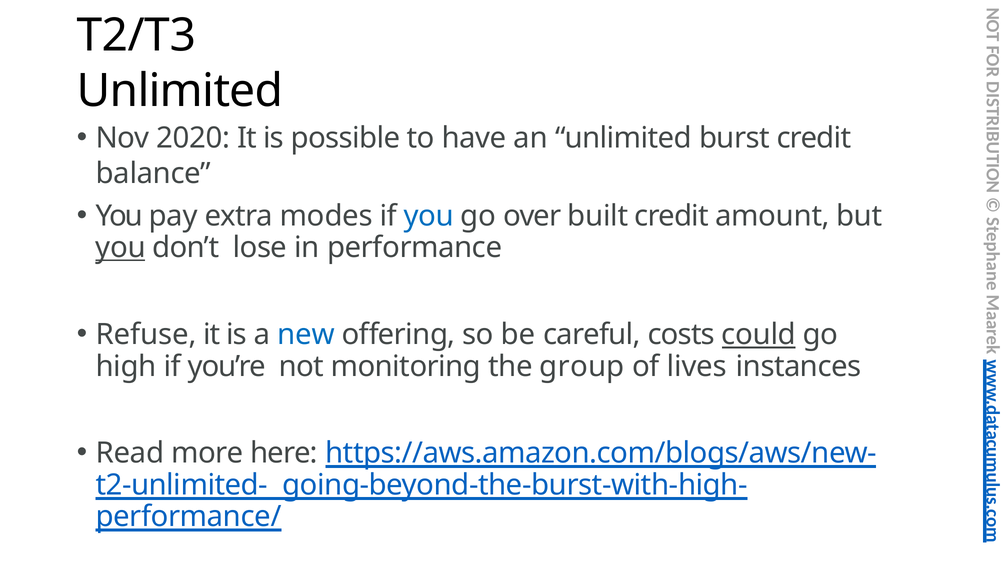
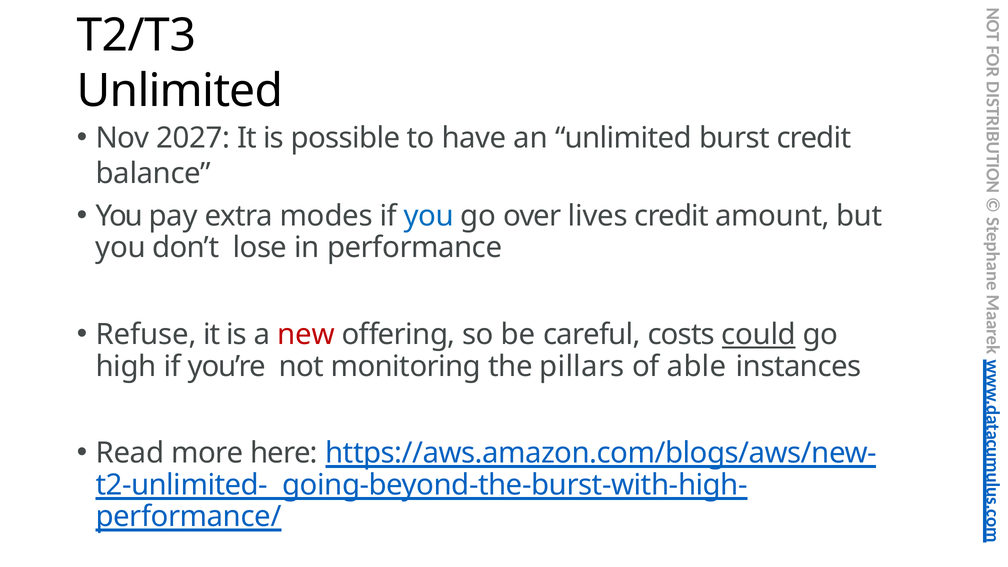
2020: 2020 -> 2027
built: built -> lives
you at (121, 248) underline: present -> none
new colour: blue -> red
group: group -> pillars
lives: lives -> able
